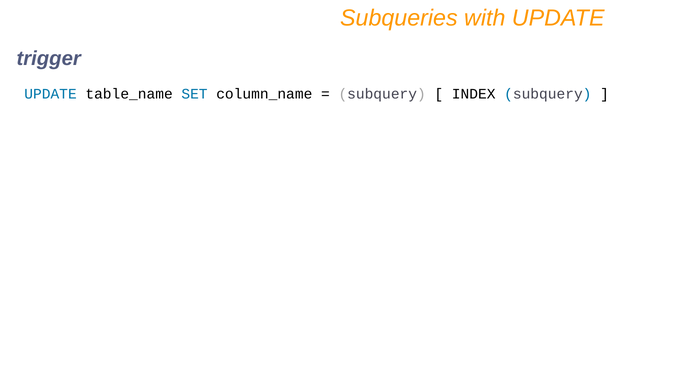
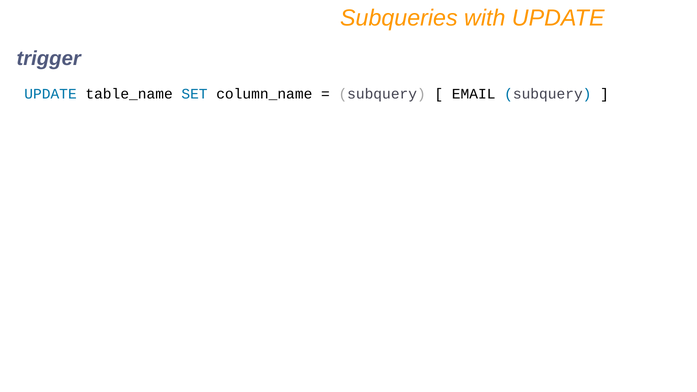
INDEX: INDEX -> EMAIL
